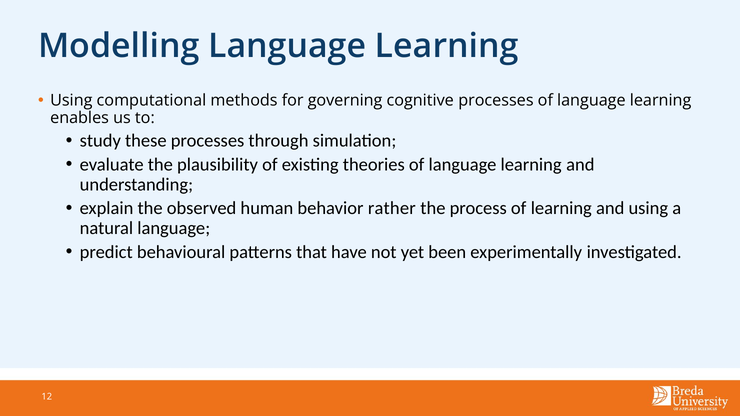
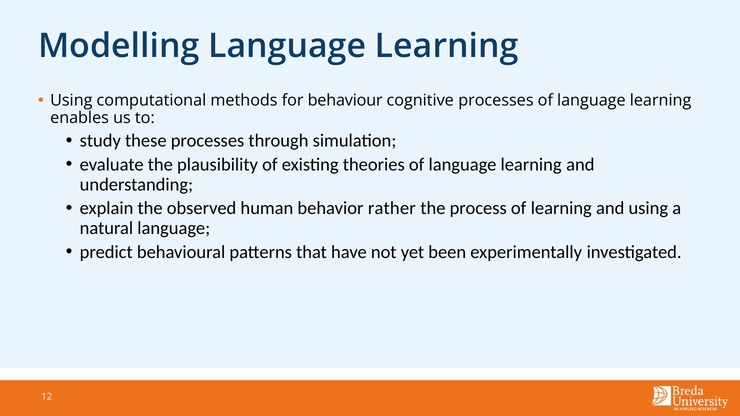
governing: governing -> behaviour
